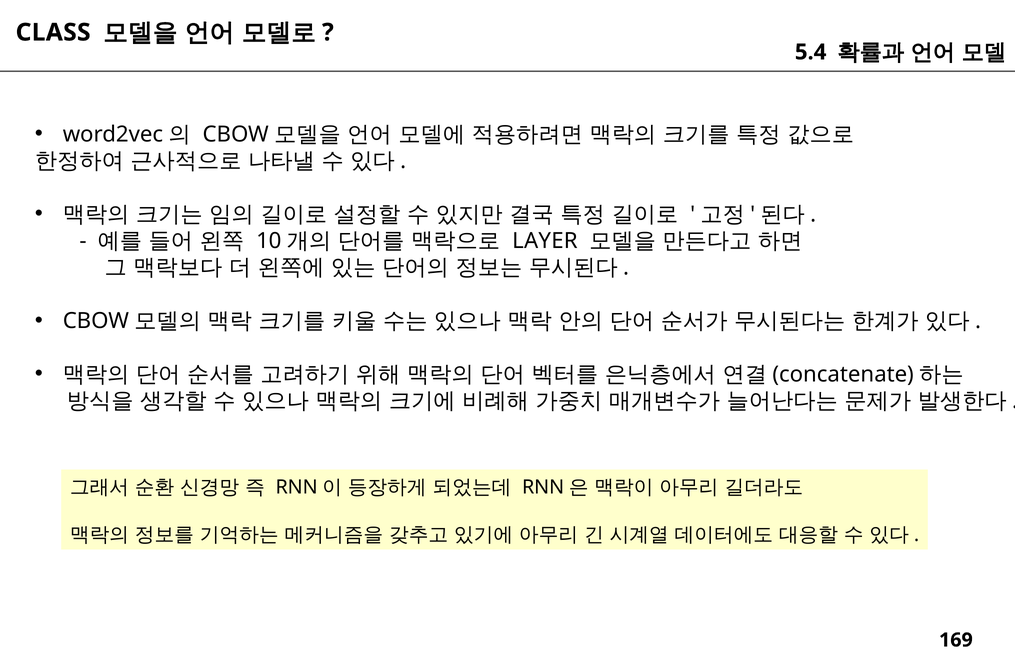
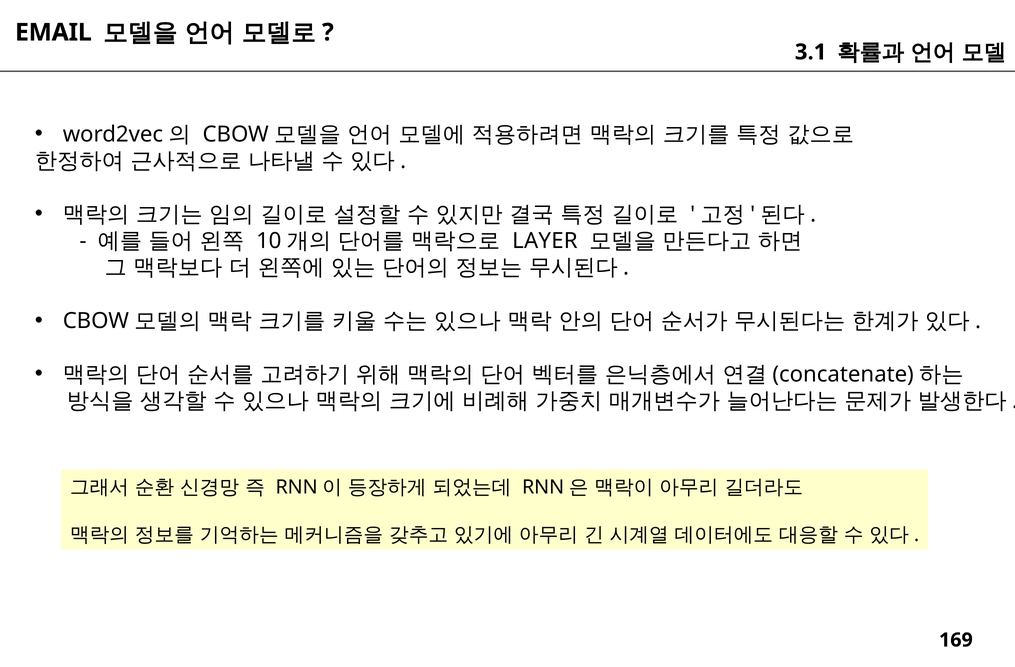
CLASS: CLASS -> EMAIL
5.4: 5.4 -> 3.1
